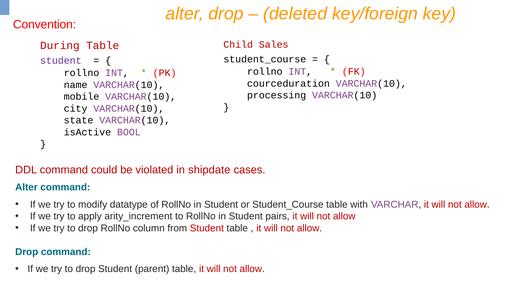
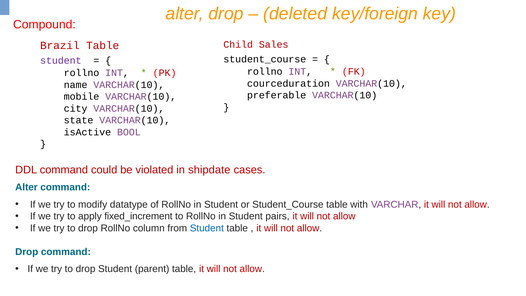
Convention: Convention -> Compound
During: During -> Brazil
processing: processing -> preferable
arity_increment: arity_increment -> fixed_increment
Student at (207, 228) colour: red -> blue
